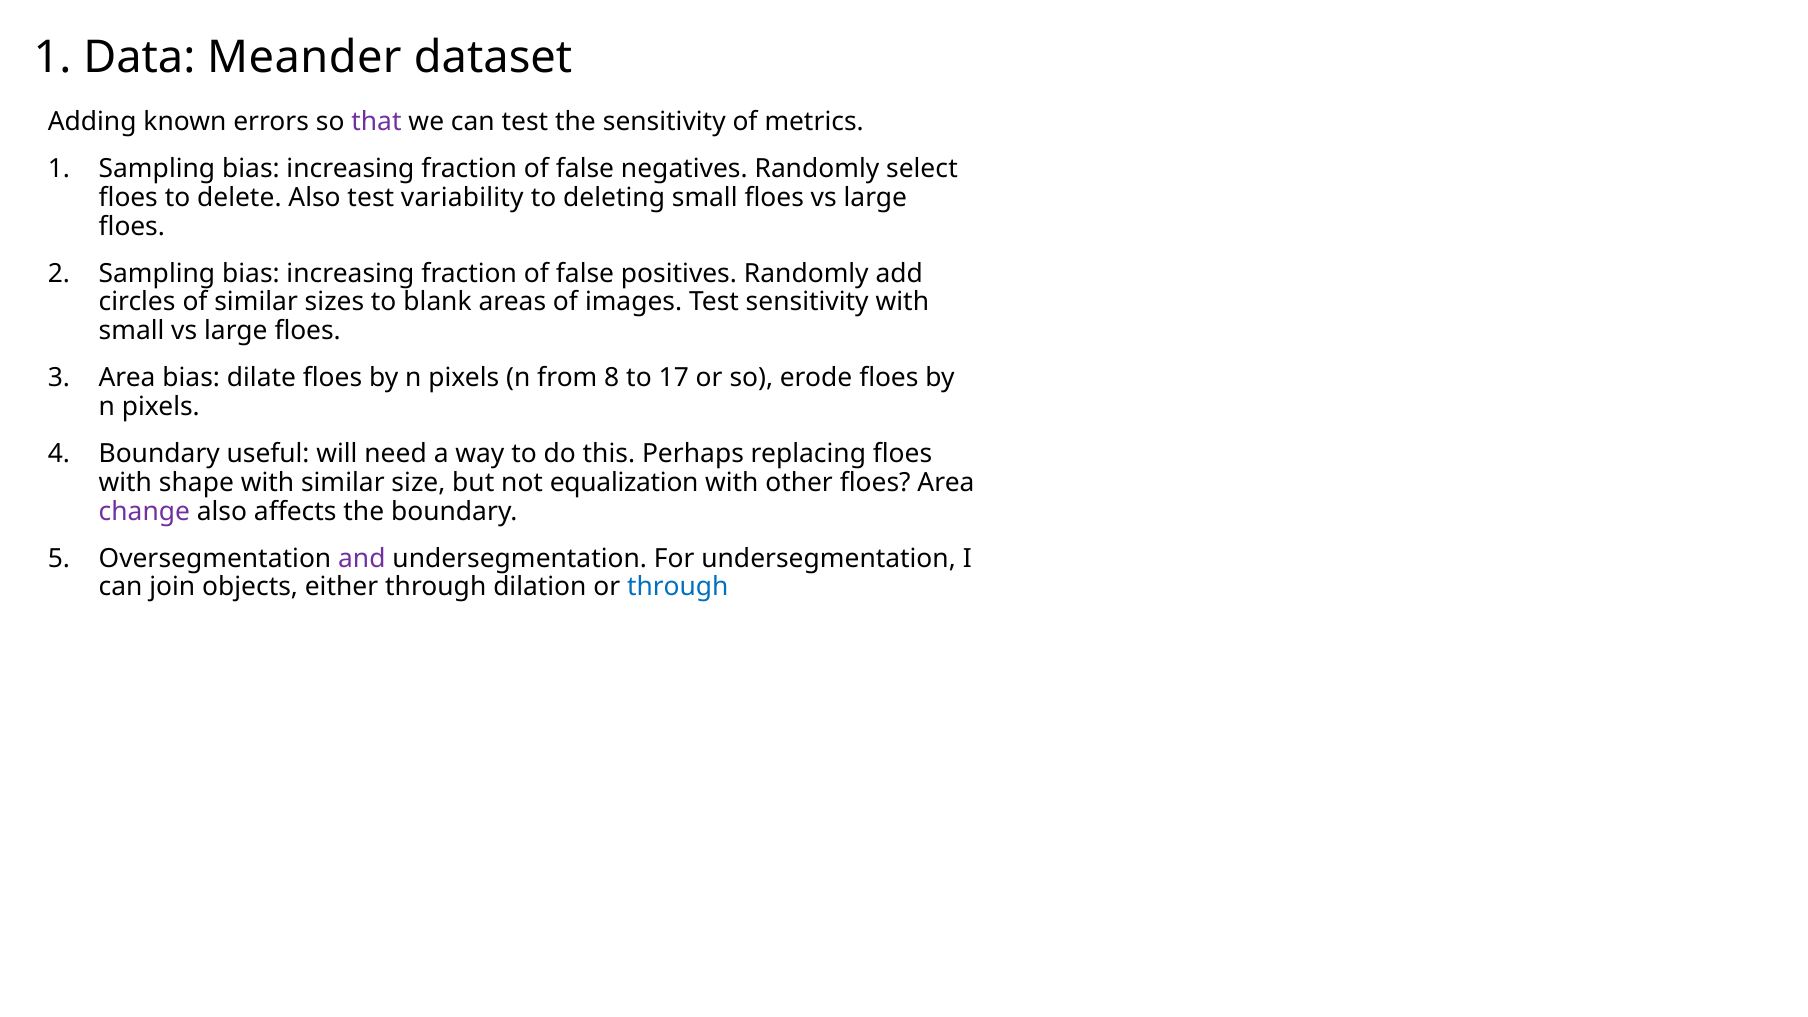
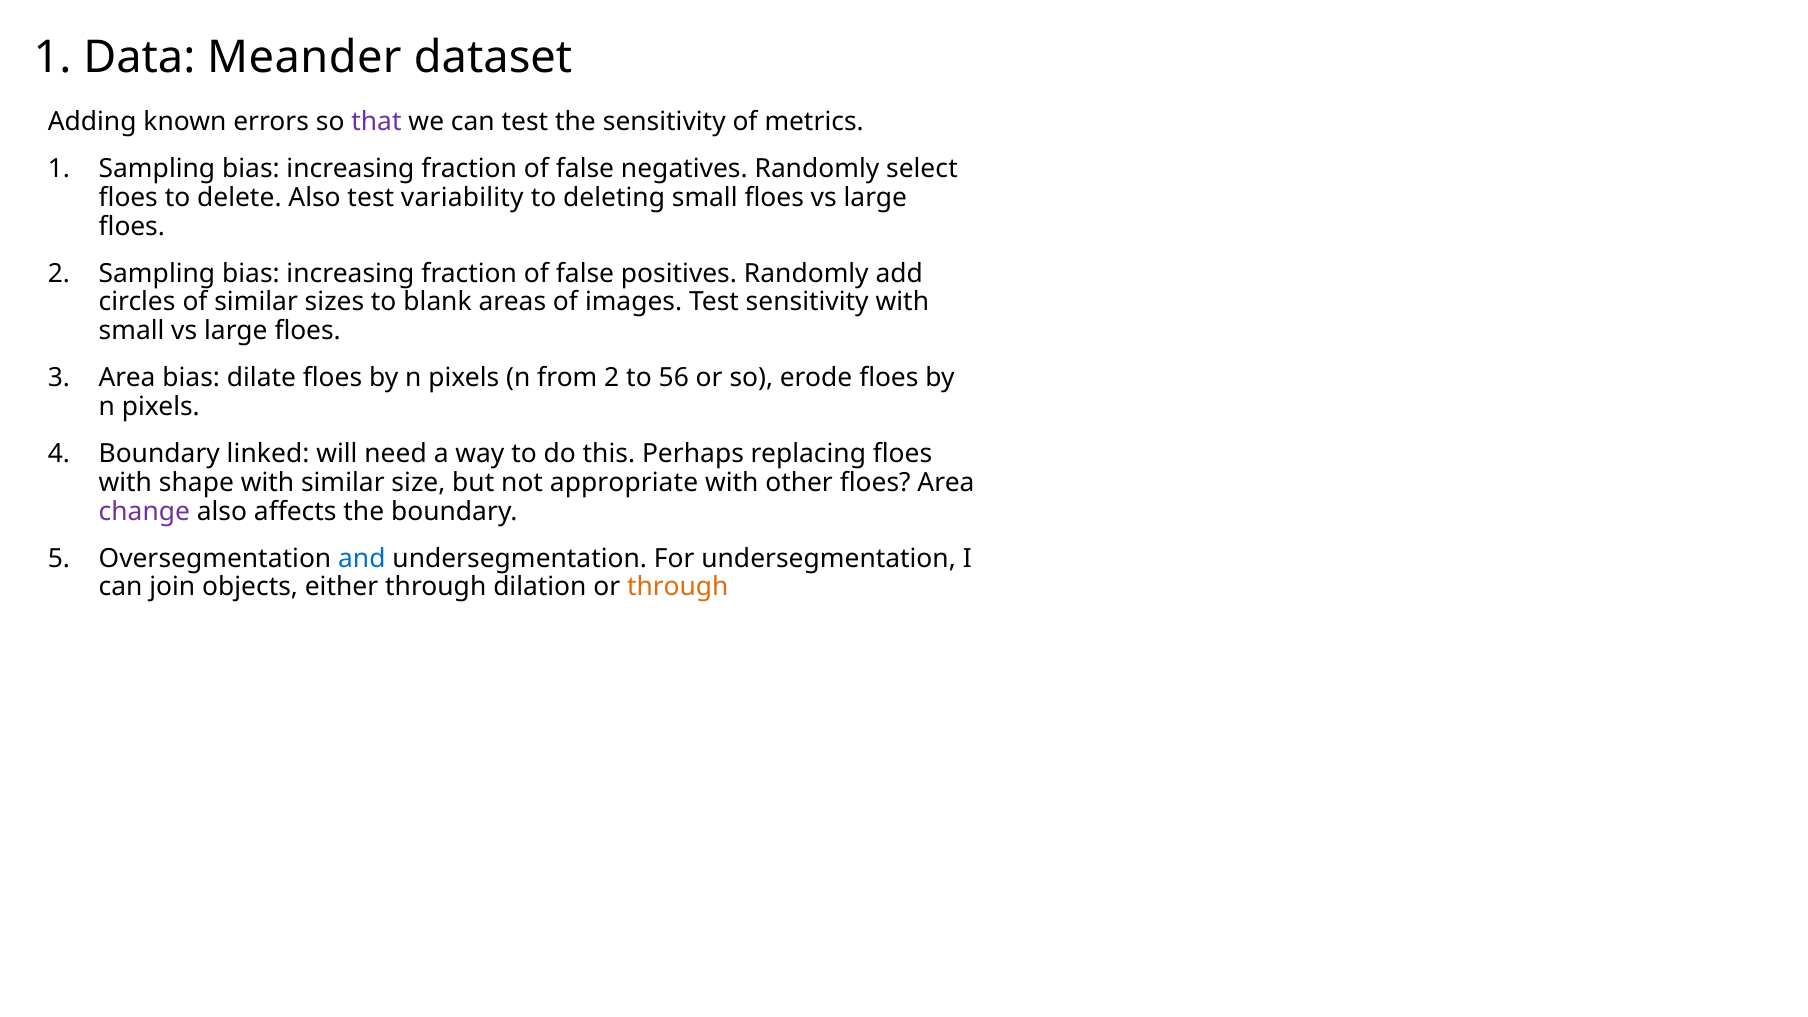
from 8: 8 -> 2
17: 17 -> 56
useful: useful -> linked
equalization: equalization -> appropriate
and colour: purple -> blue
through at (678, 587) colour: blue -> orange
